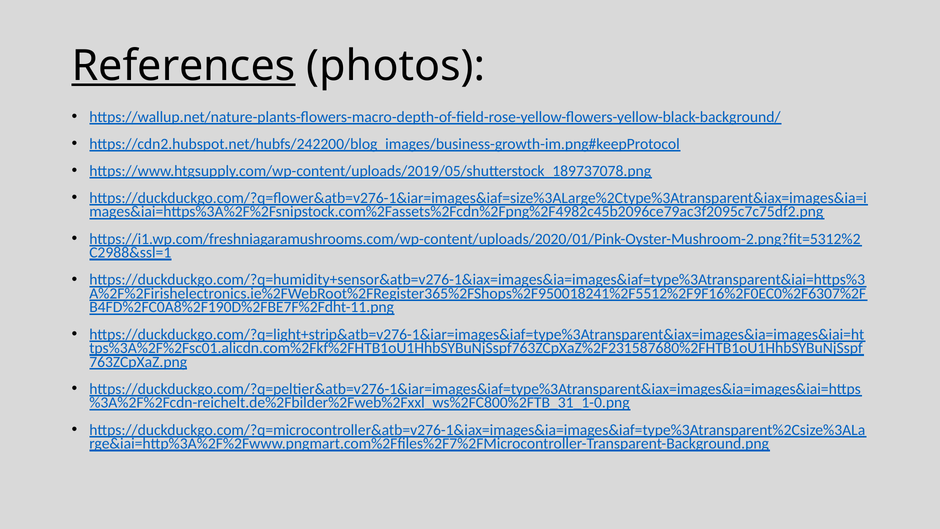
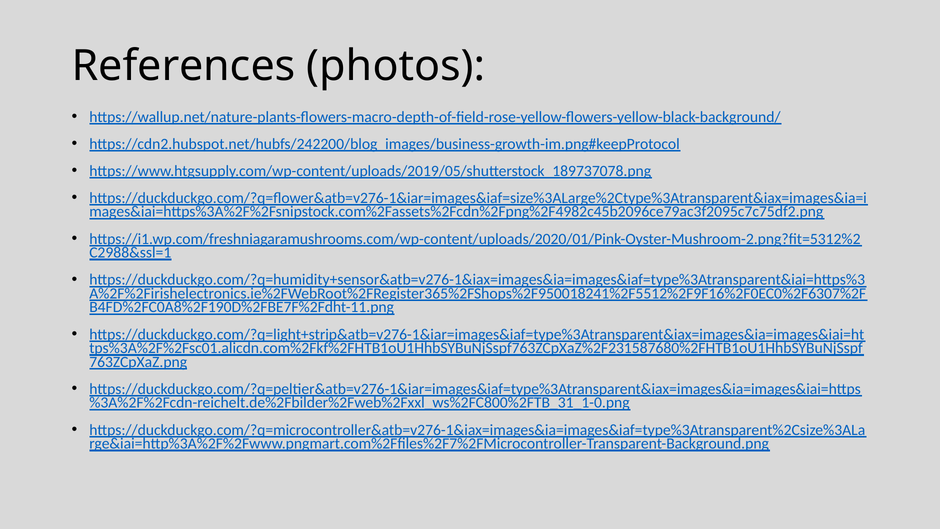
References underline: present -> none
